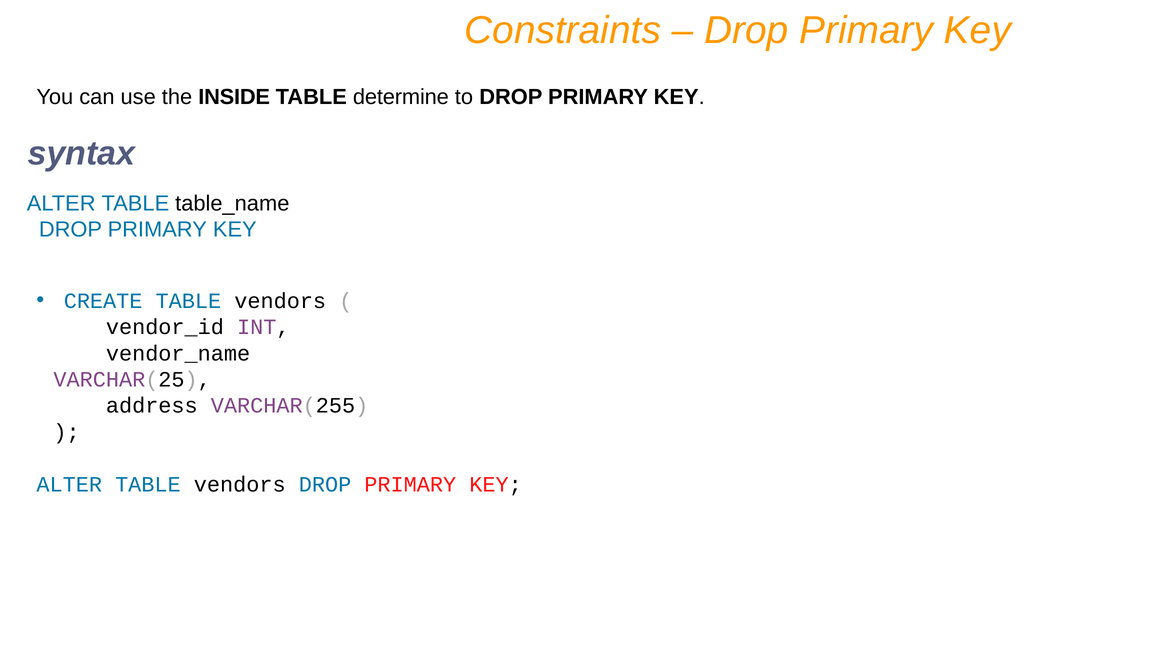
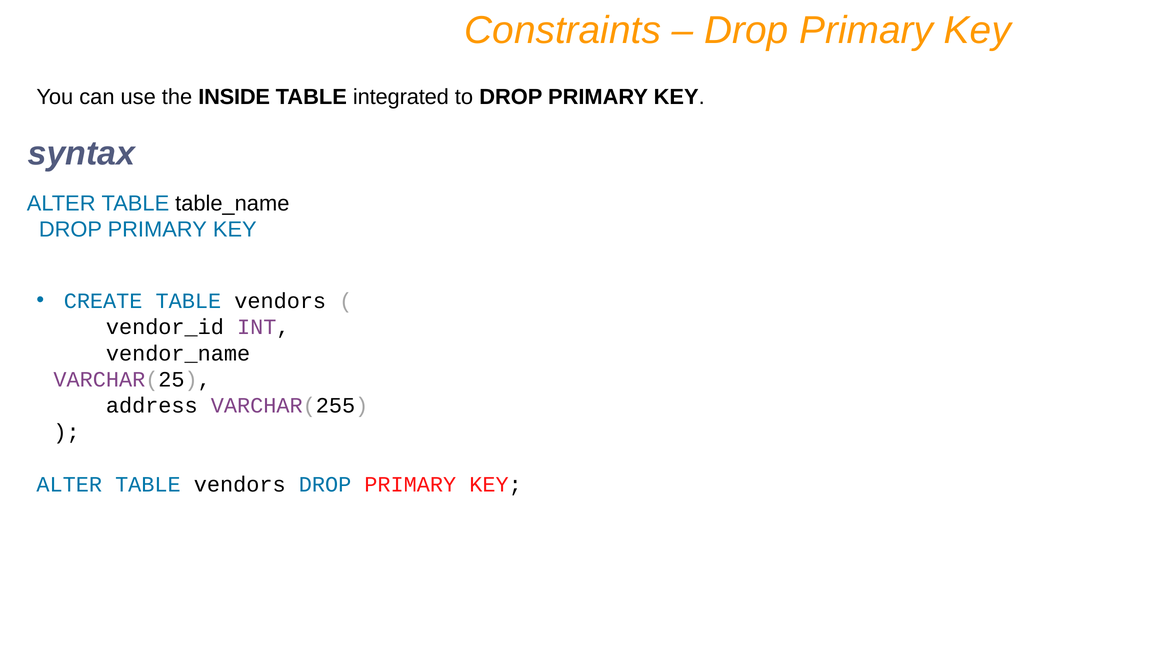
determine: determine -> integrated
